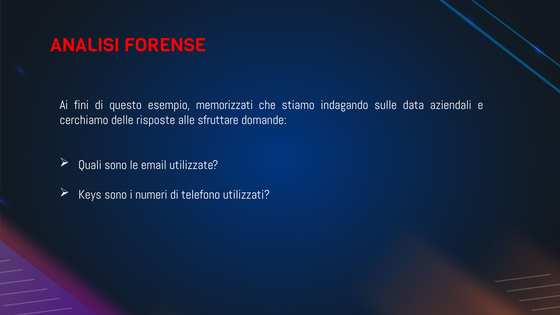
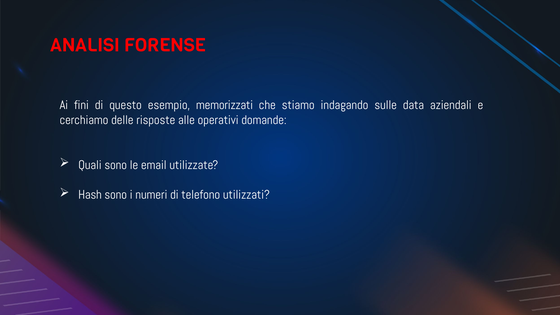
sfruttare: sfruttare -> operativi
Keys: Keys -> Hash
